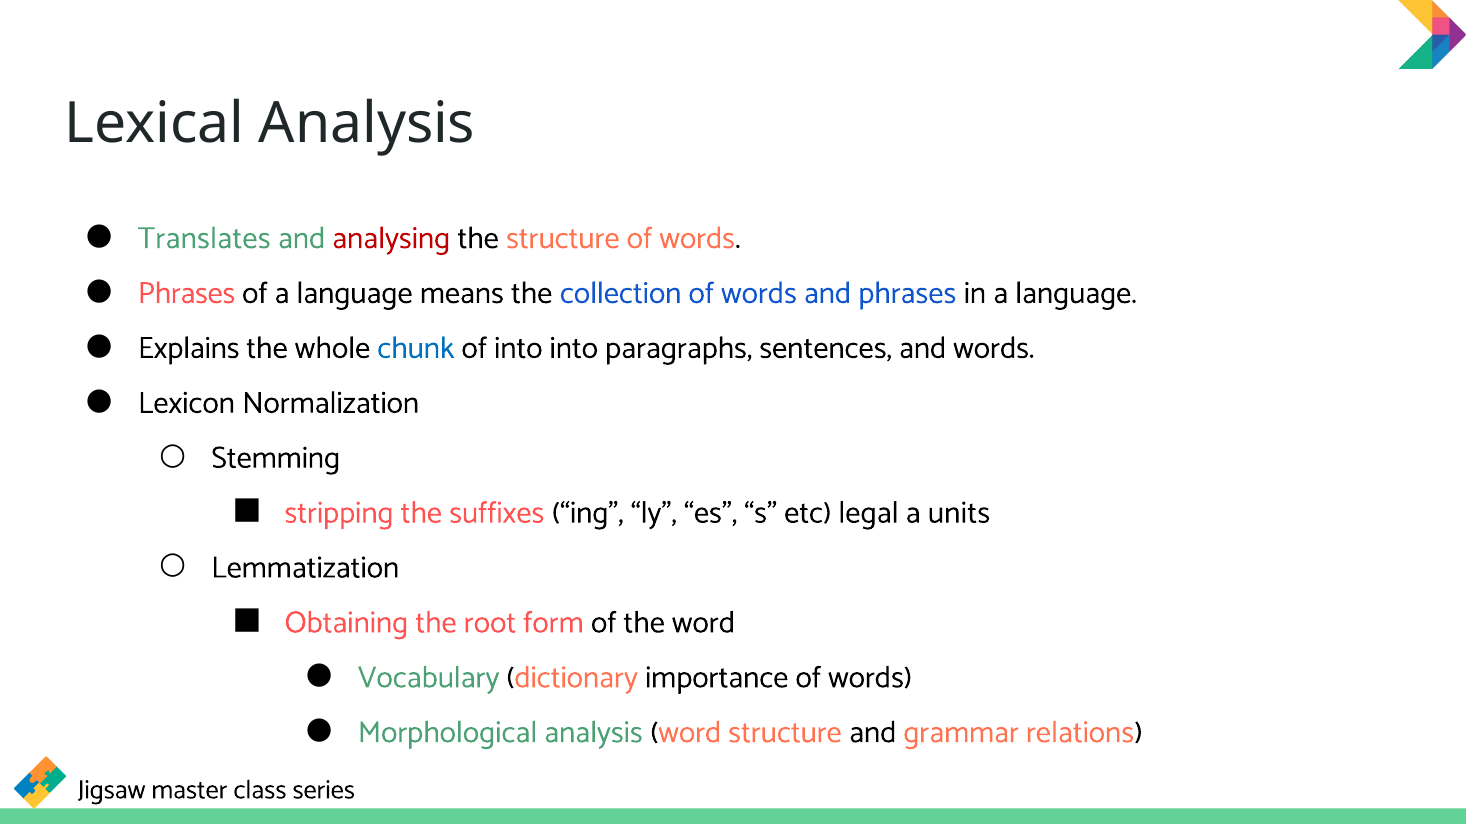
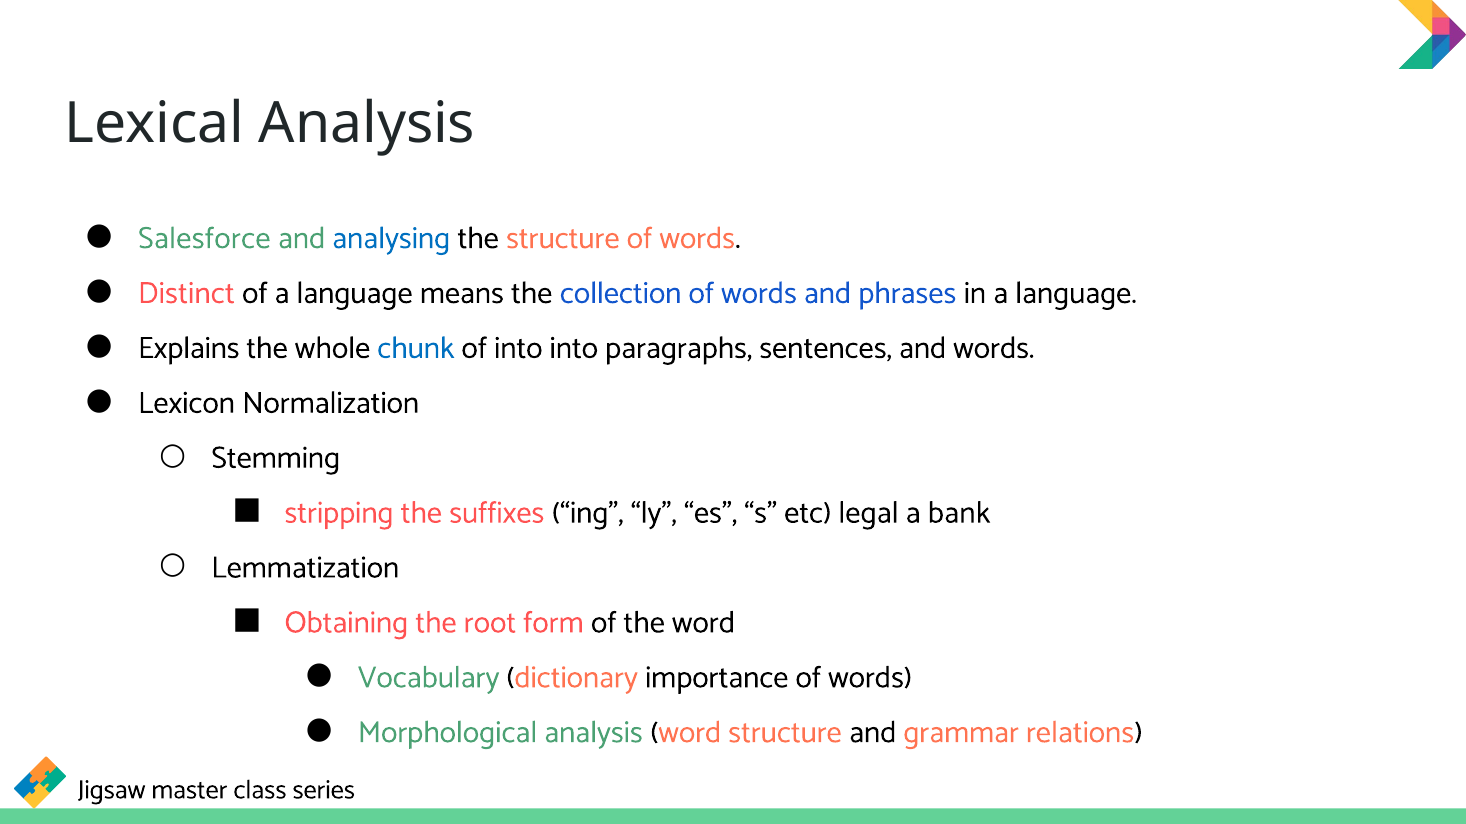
Translates: Translates -> Salesforce
analysing colour: red -> blue
Phrases at (187, 293): Phrases -> Distinct
units: units -> bank
